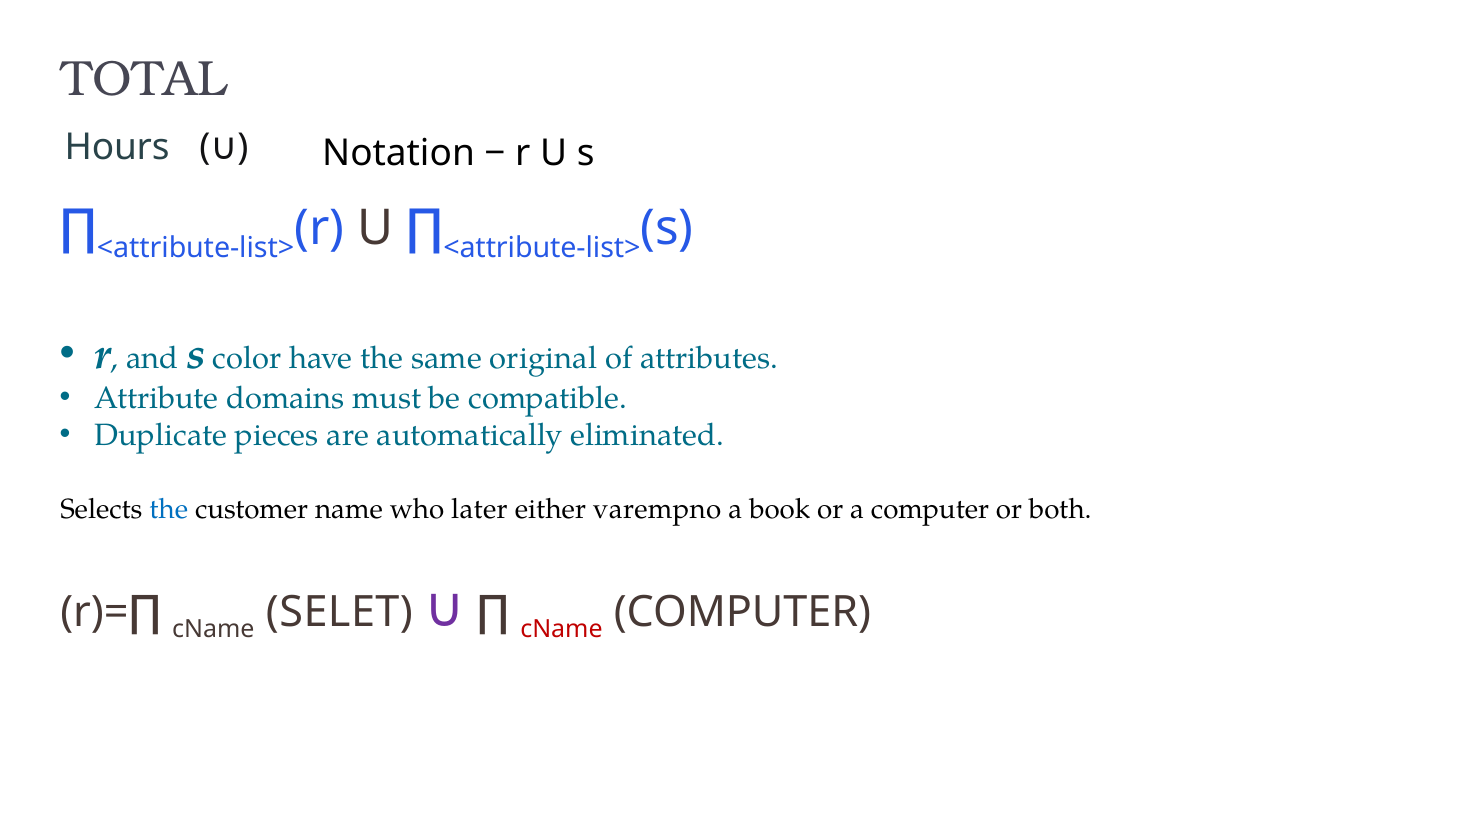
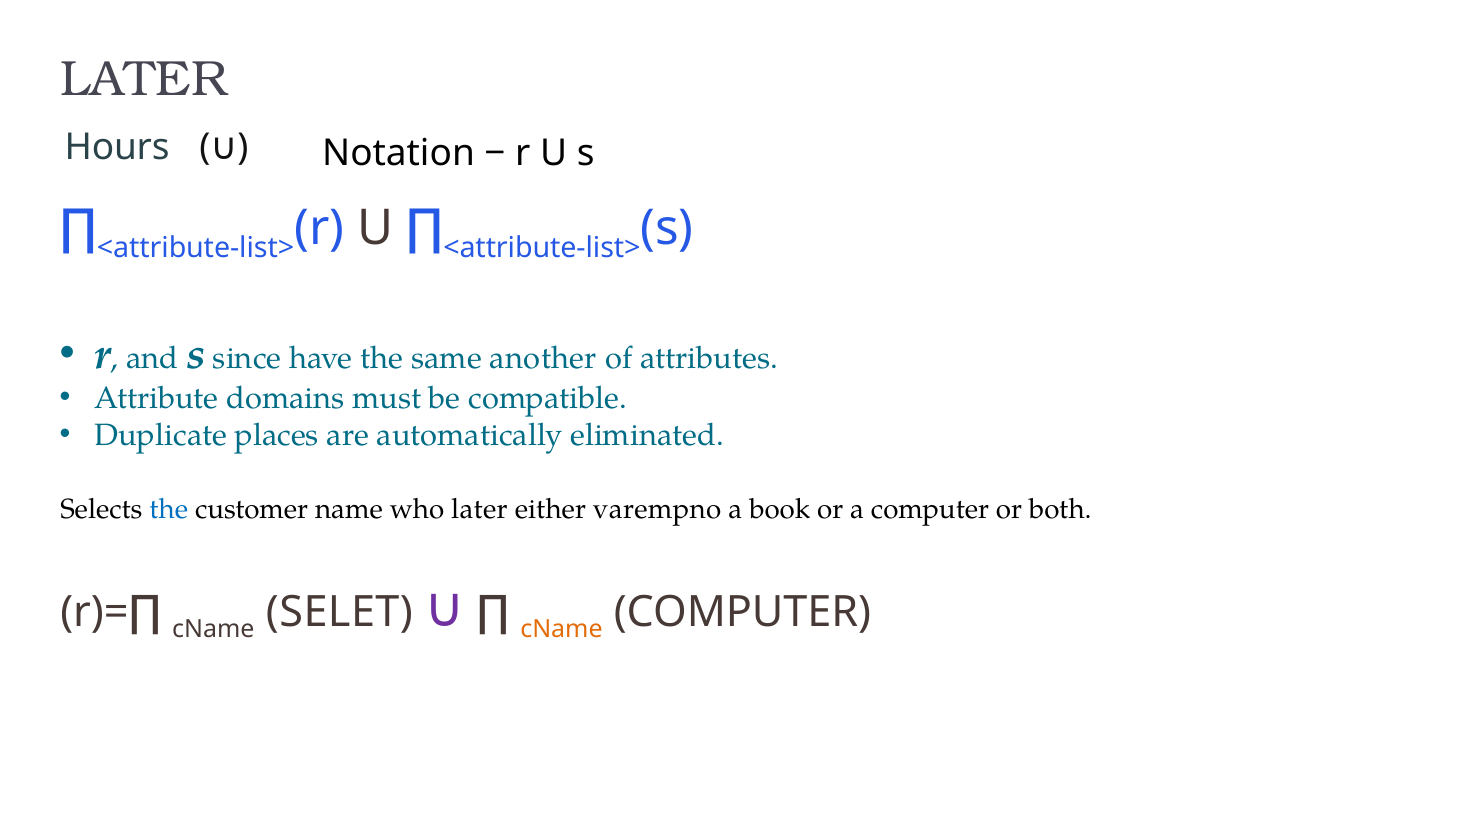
TOTAL at (144, 79): TOTAL -> LATER
color: color -> since
original: original -> another
pieces: pieces -> places
cName at (561, 629) colour: red -> orange
